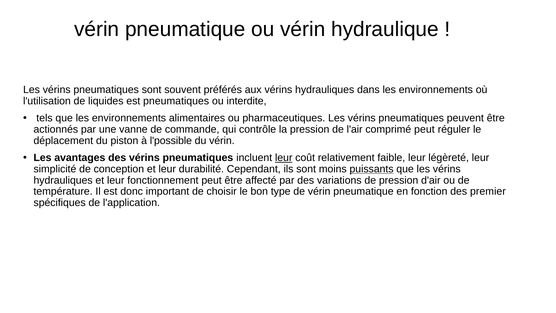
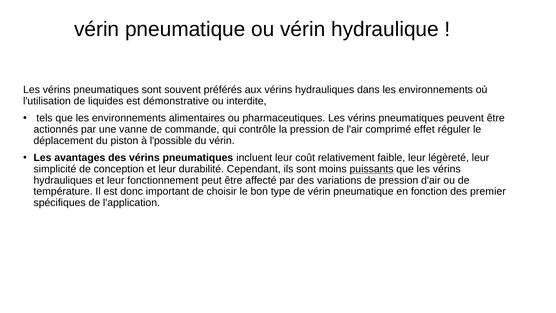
est pneumatiques: pneumatiques -> démonstrative
comprimé peut: peut -> effet
leur at (284, 158) underline: present -> none
